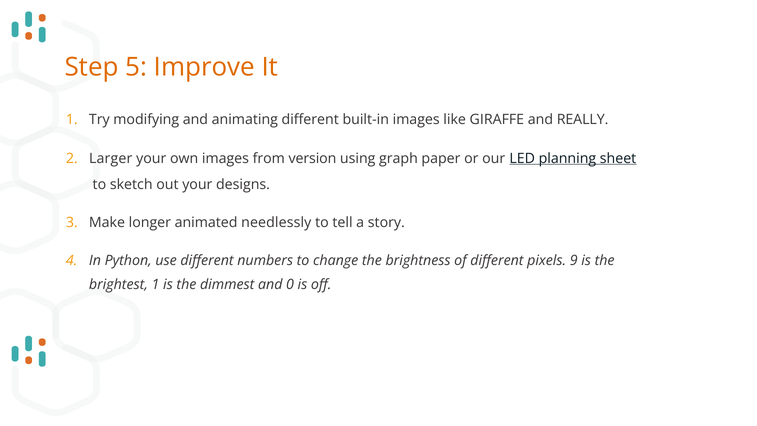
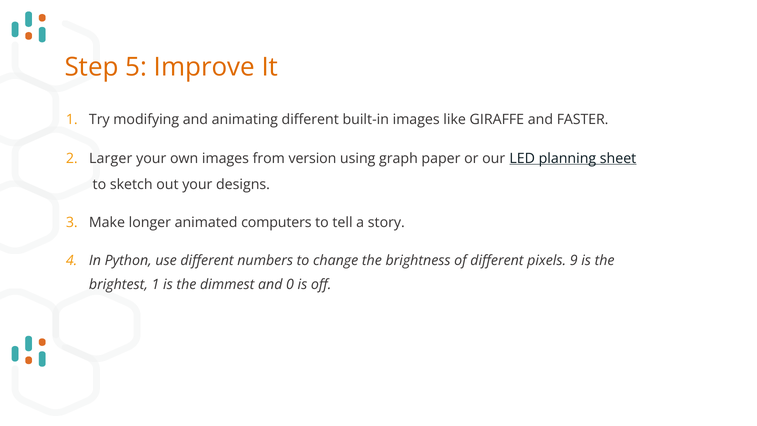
REALLY: REALLY -> FASTER
needlessly: needlessly -> computers
